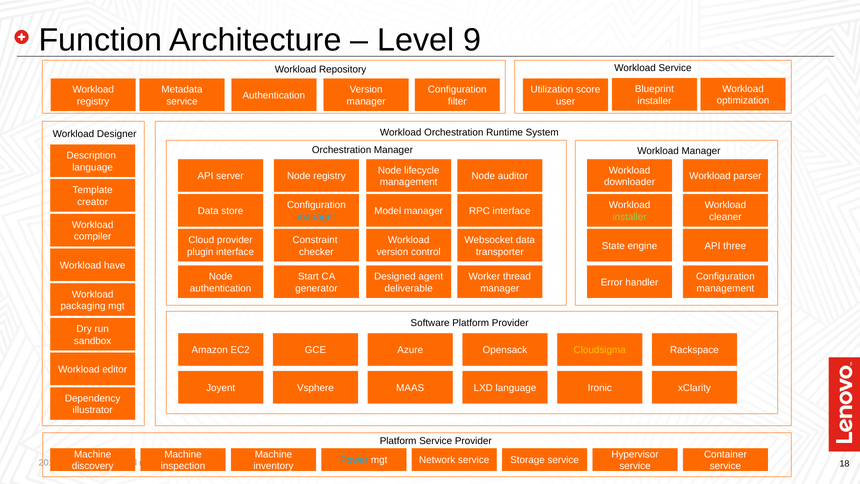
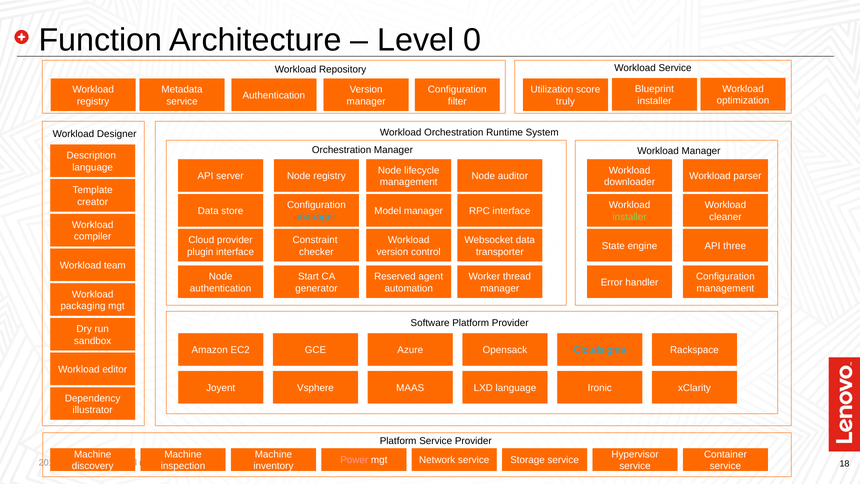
9: 9 -> 0
user: user -> truly
have: have -> team
Designed at (395, 276): Designed -> Reserved
deliverable: deliverable -> automation
Cloudsigma colour: yellow -> light blue
Power colour: light blue -> pink
